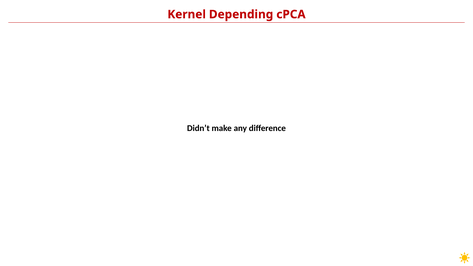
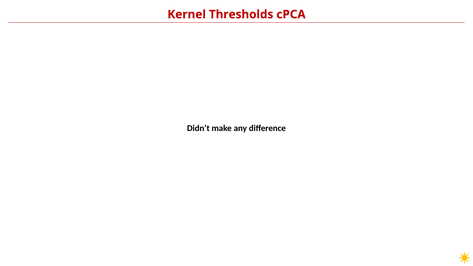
Depending: Depending -> Thresholds
